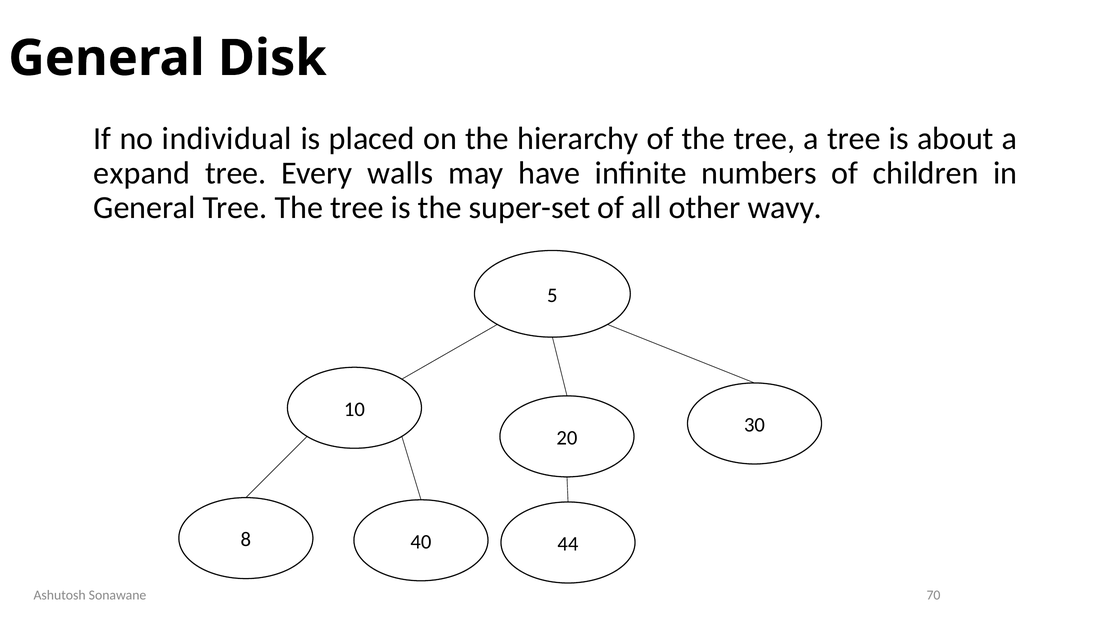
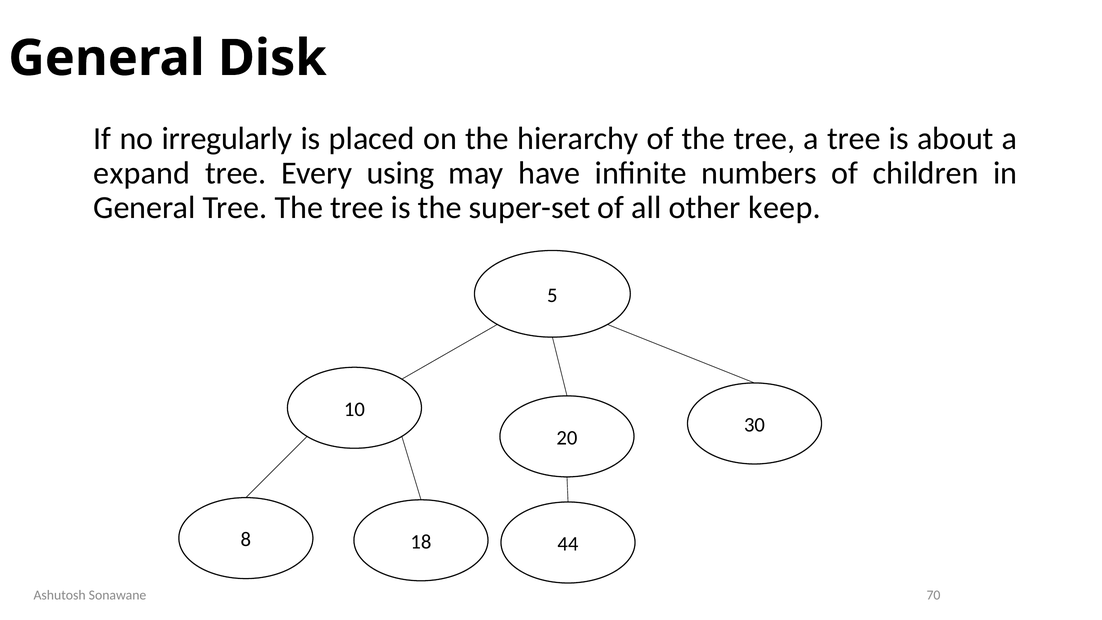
individual: individual -> irregularly
walls: walls -> using
wavy: wavy -> keep
40: 40 -> 18
